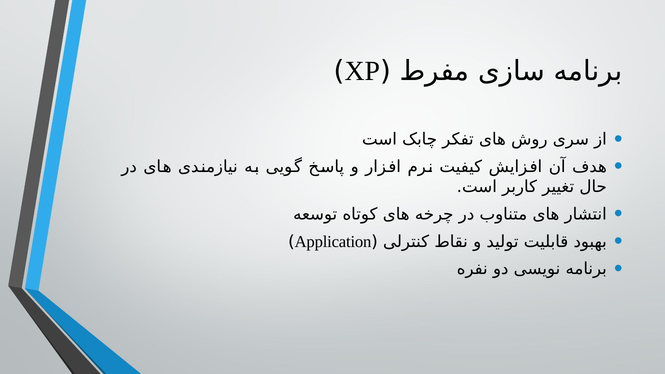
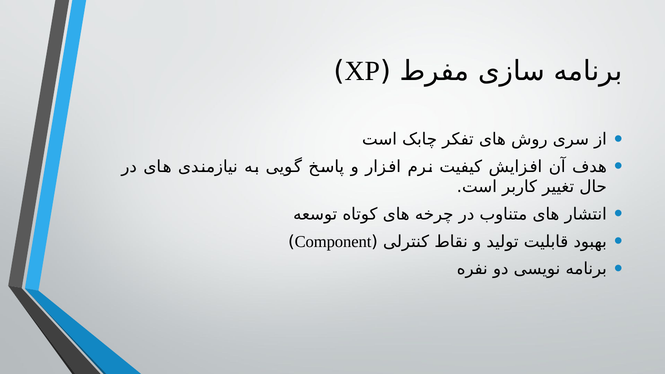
Application: Application -> Component
